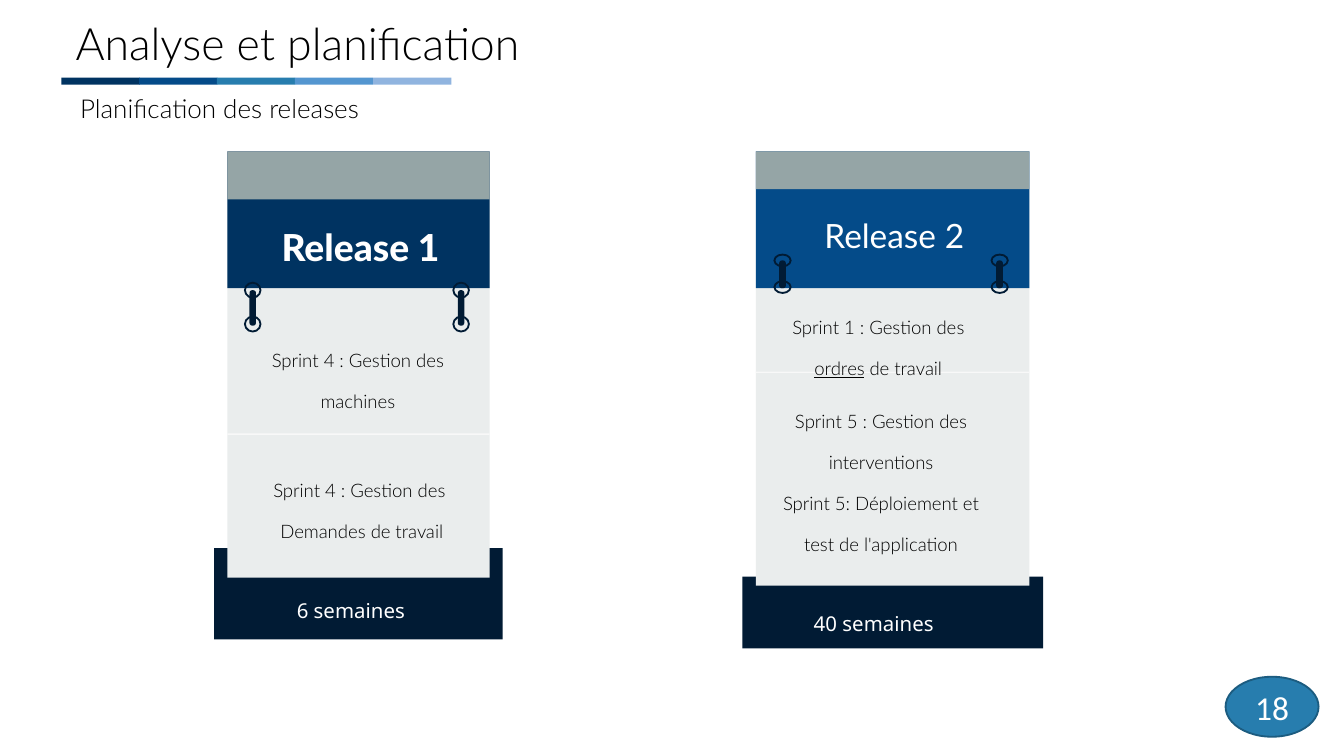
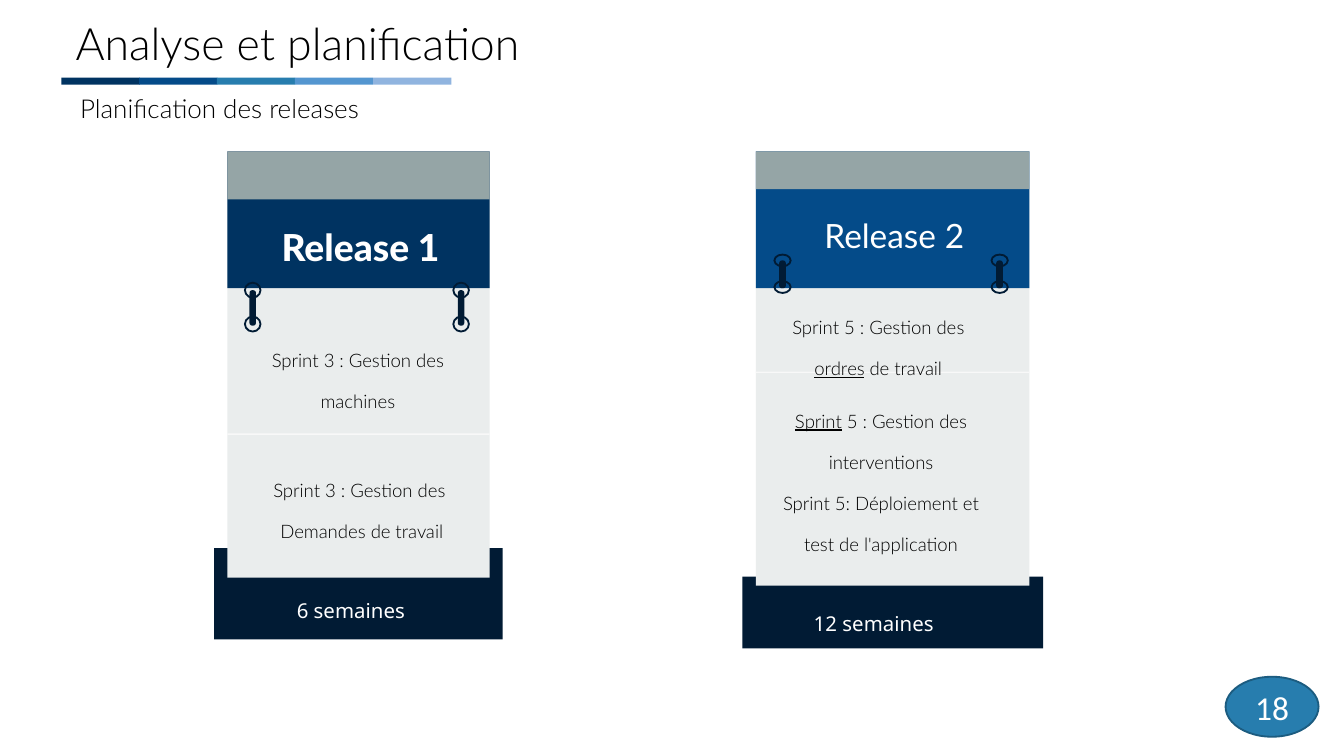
1 at (850, 329): 1 -> 5
4 at (329, 361): 4 -> 3
Sprint at (818, 422) underline: none -> present
4 at (331, 492): 4 -> 3
40: 40 -> 12
